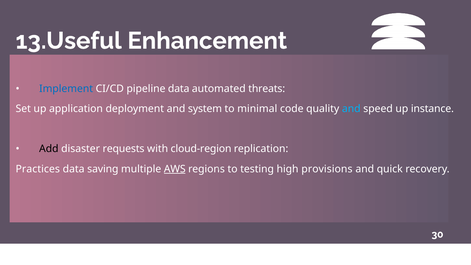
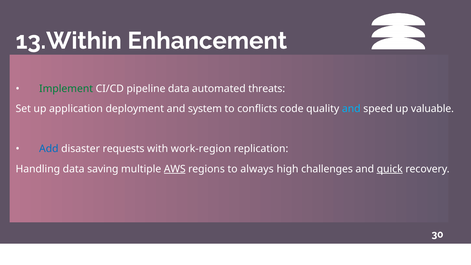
13.Useful: 13.Useful -> 13.Within
Implement colour: blue -> green
minimal: minimal -> conflicts
instance: instance -> valuable
Add colour: black -> blue
cloud-region: cloud-region -> work-region
Practices: Practices -> Handling
testing: testing -> always
provisions: provisions -> challenges
quick underline: none -> present
